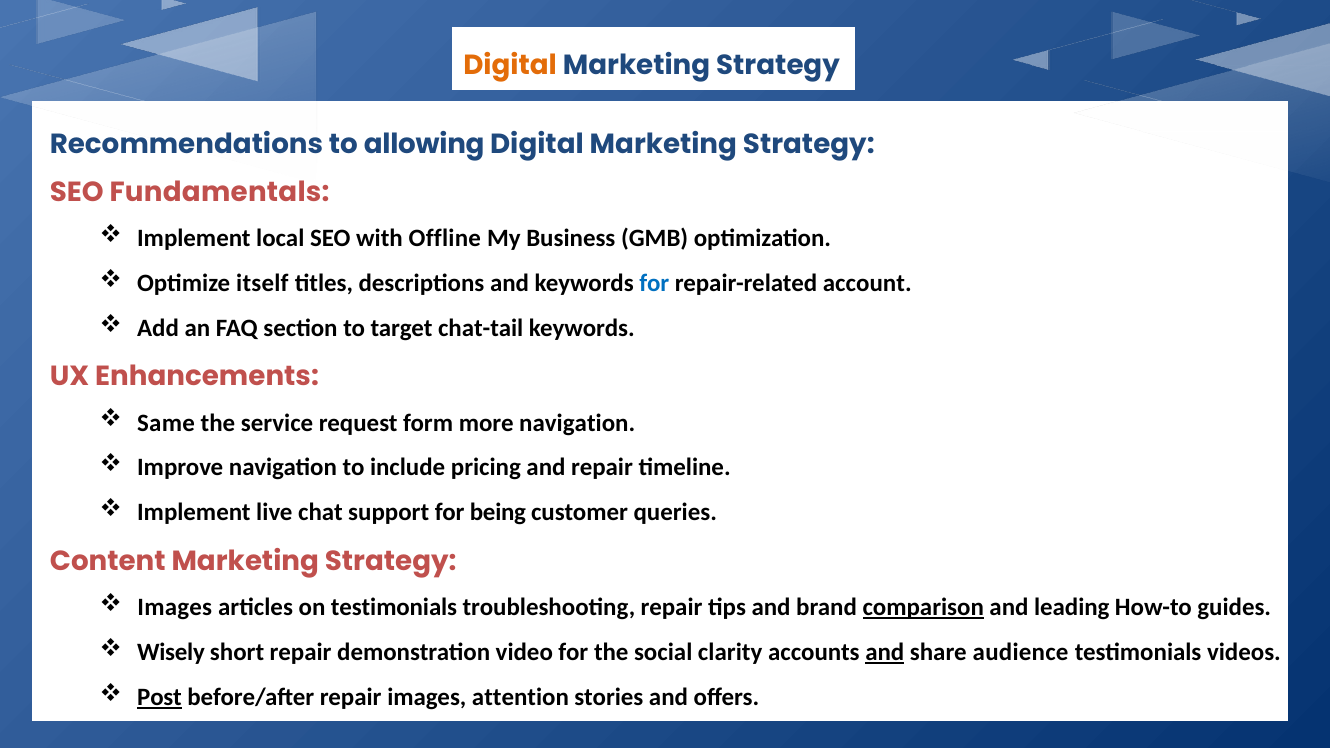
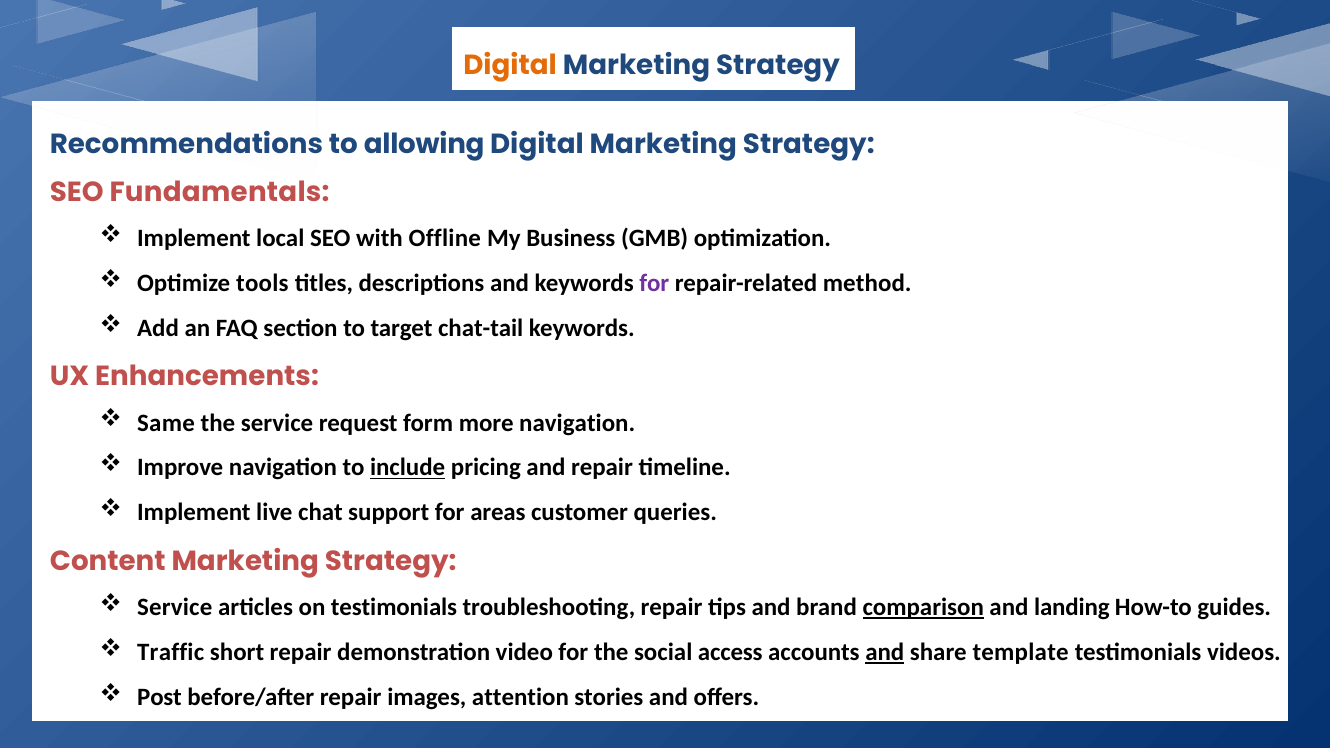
itself: itself -> tools
for at (654, 283) colour: blue -> purple
account: account -> method
include underline: none -> present
being: being -> areas
Images at (175, 607): Images -> Service
leading: leading -> landing
Wisely: Wisely -> Traffic
clarity: clarity -> access
audience: audience -> template
Post underline: present -> none
